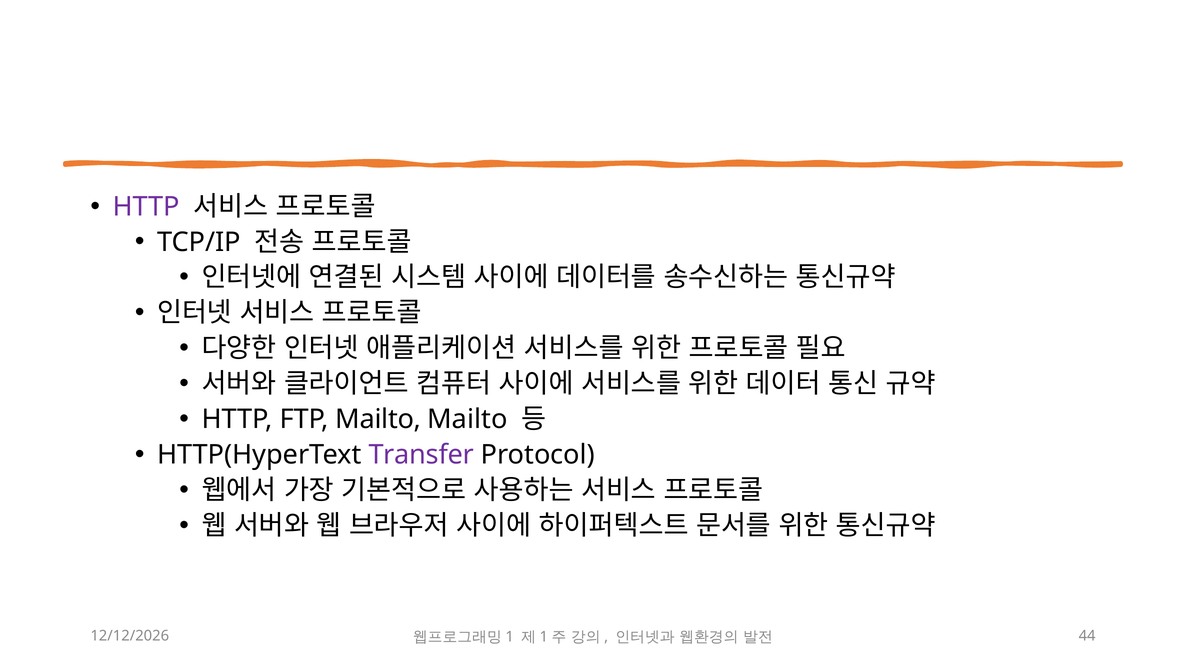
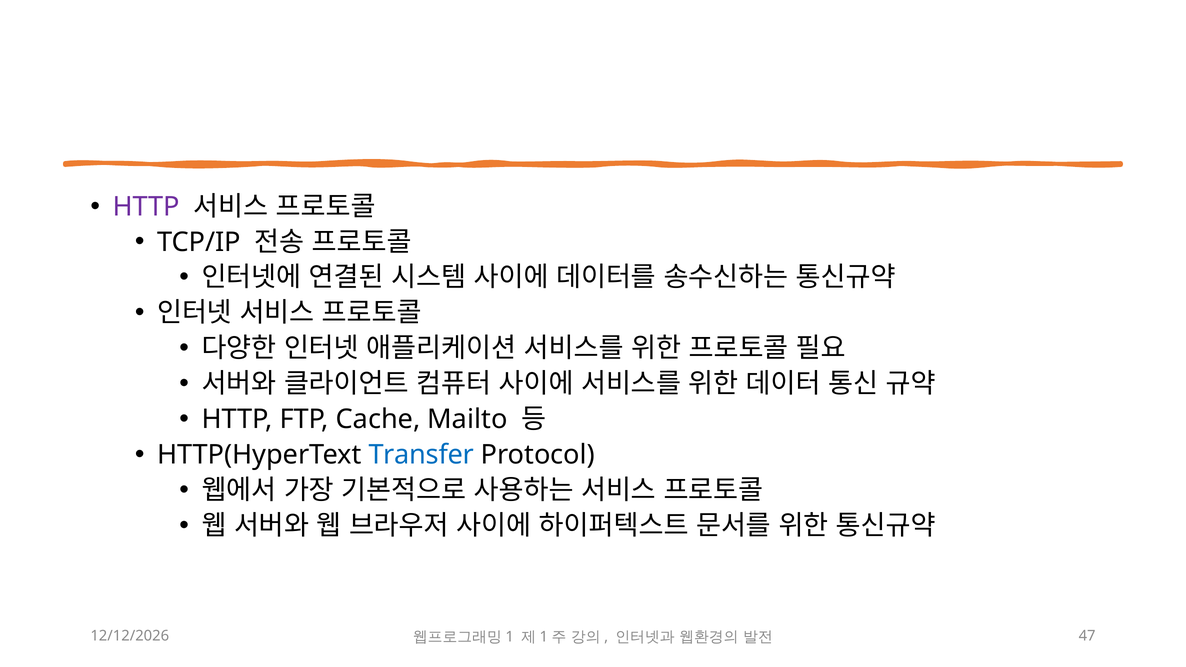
FTP Mailto: Mailto -> Cache
Transfer colour: purple -> blue
44: 44 -> 47
